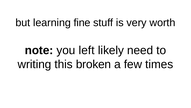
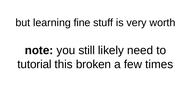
left: left -> still
writing: writing -> tutorial
